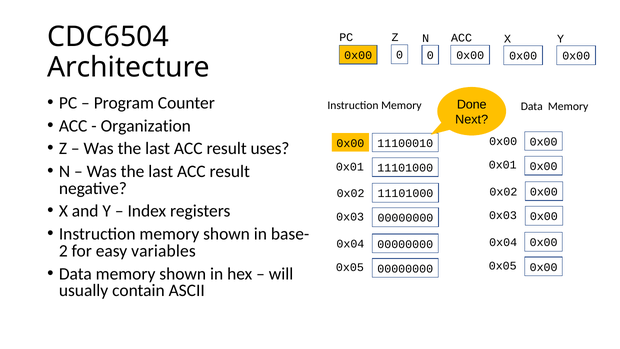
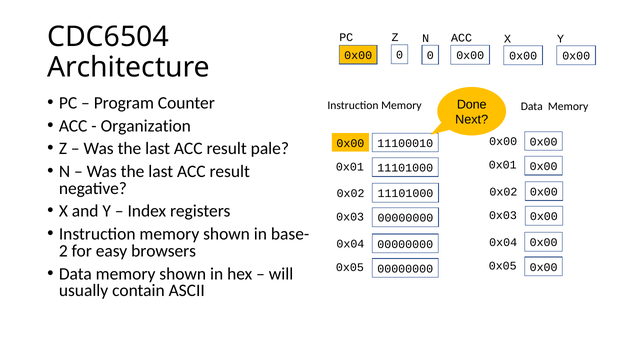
uses: uses -> pale
variables: variables -> browsers
